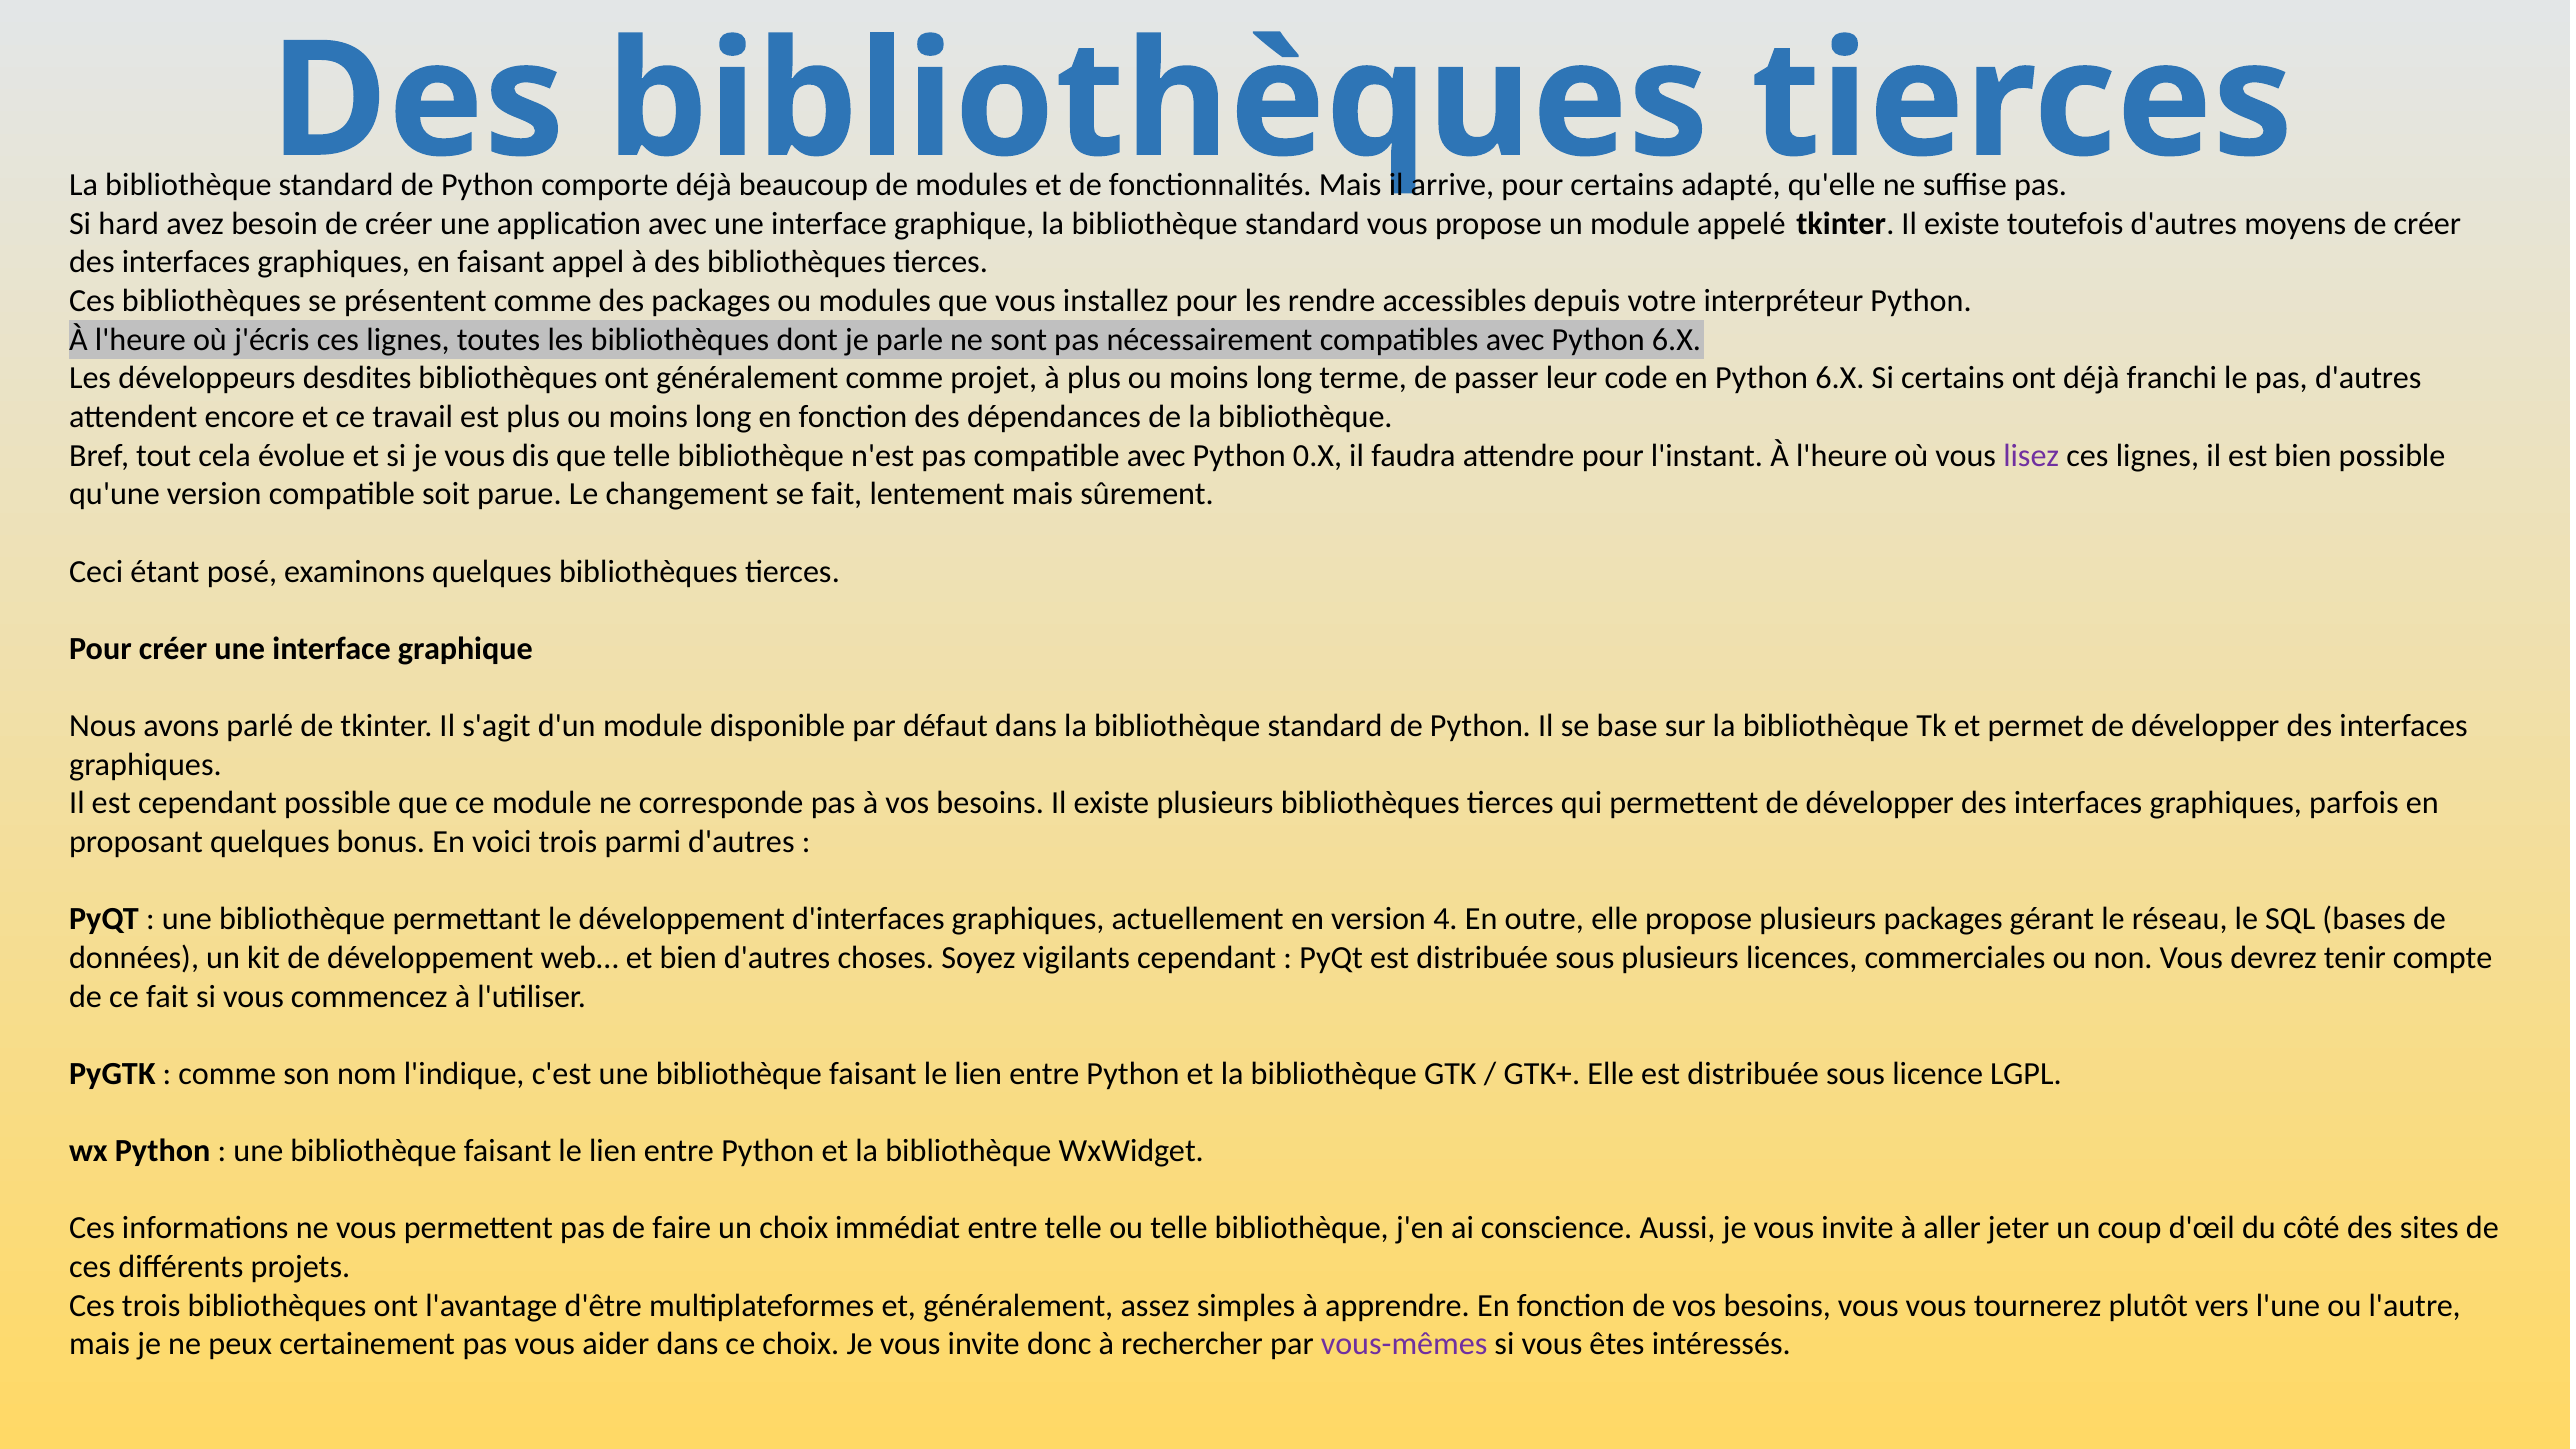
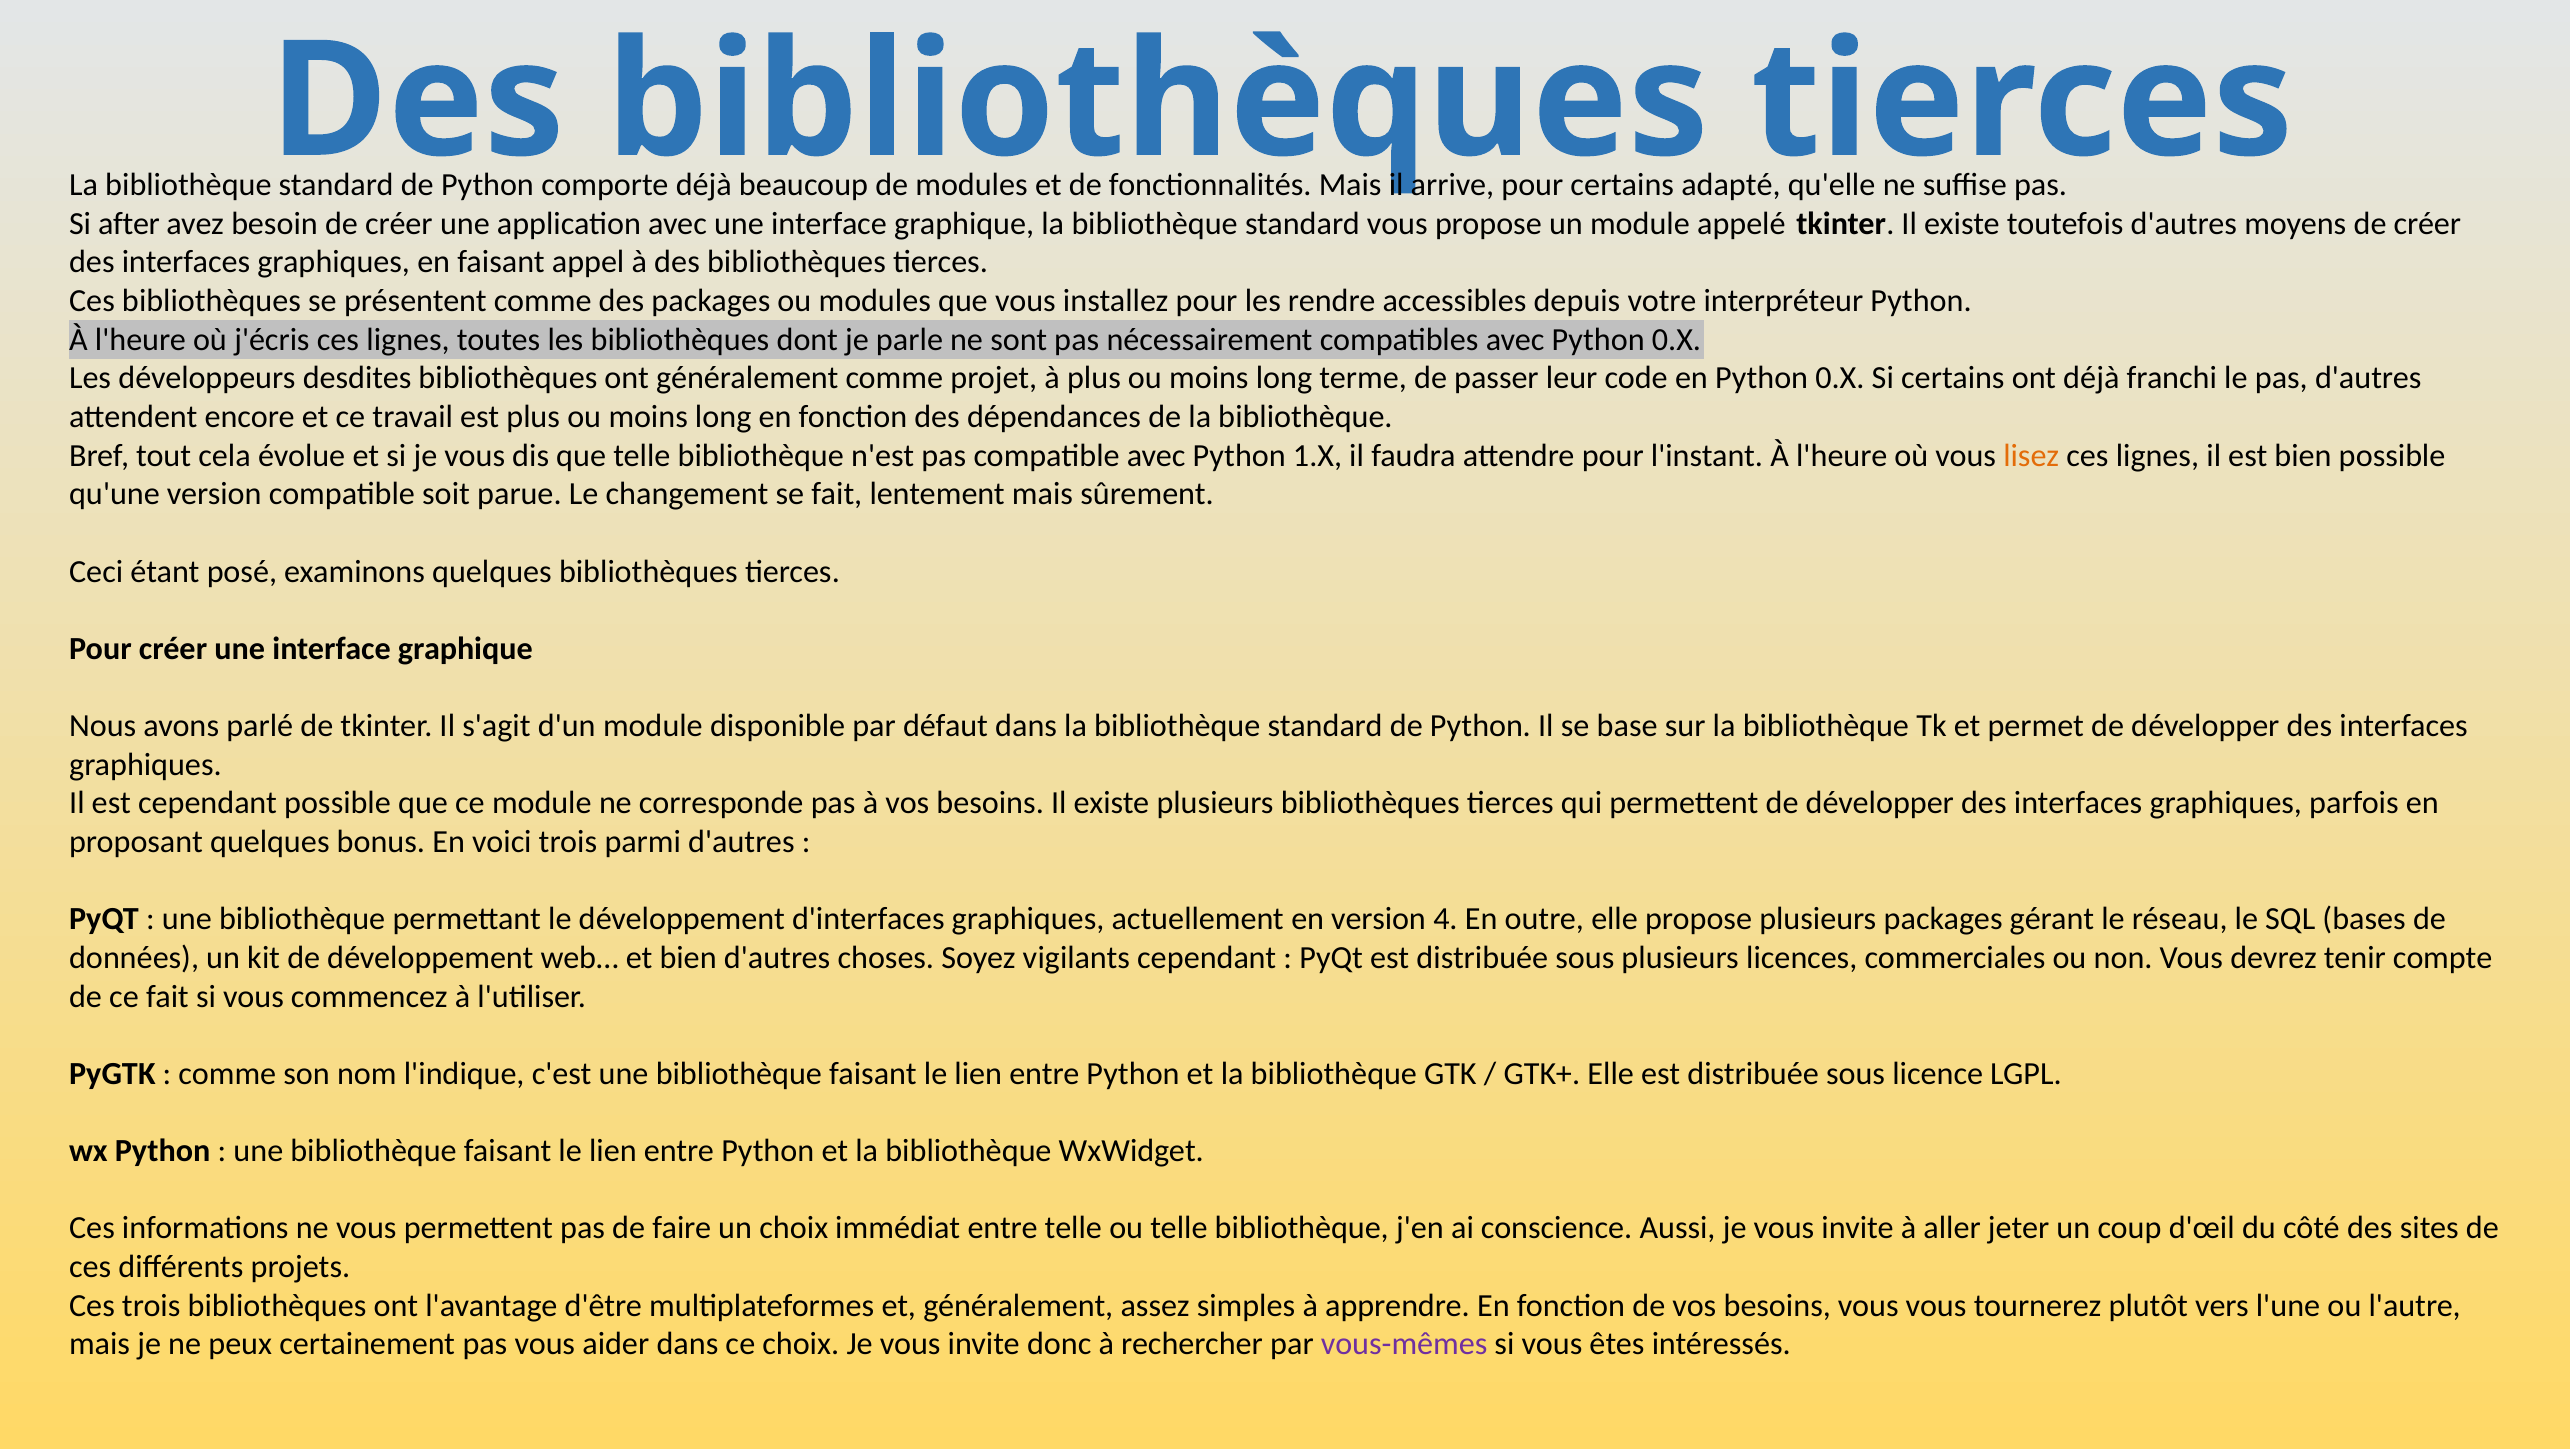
hard: hard -> after
avec Python 6.X: 6.X -> 0.X
en Python 6.X: 6.X -> 0.X
0.X: 0.X -> 1.X
lisez colour: purple -> orange
